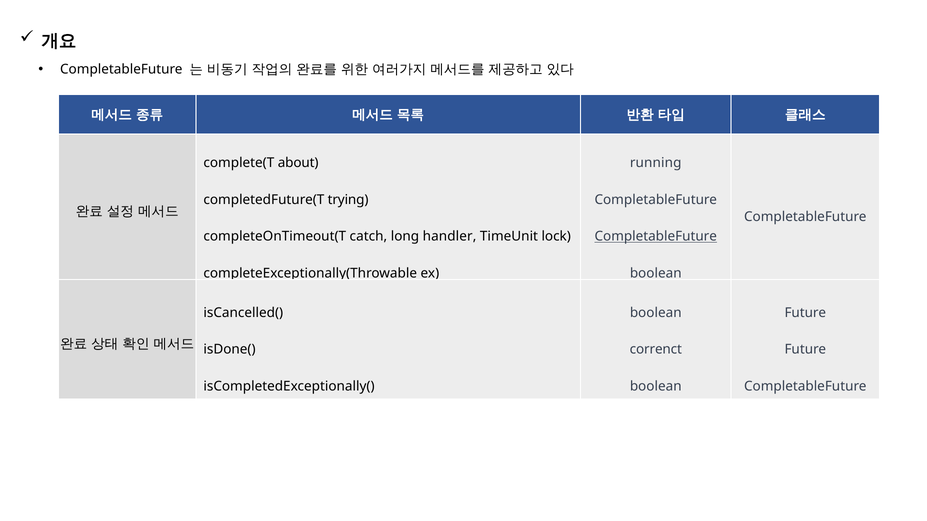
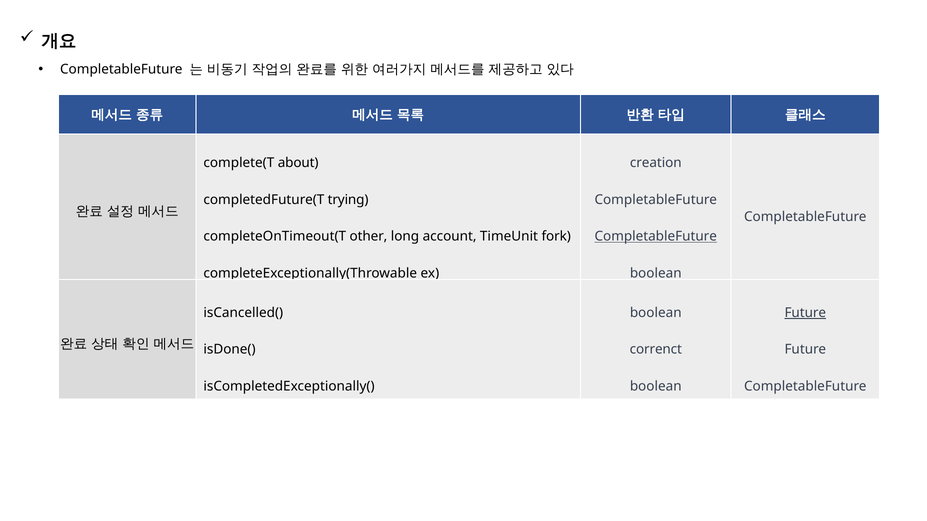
running: running -> creation
catch: catch -> other
handler: handler -> account
lock: lock -> fork
Future at (805, 313) underline: none -> present
